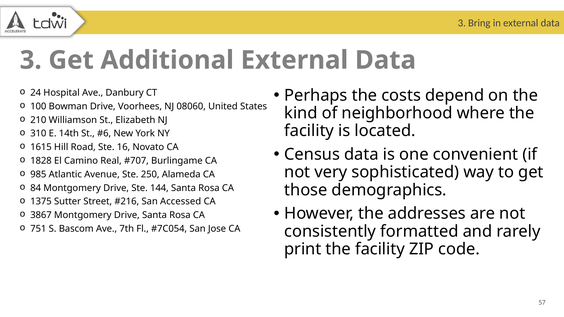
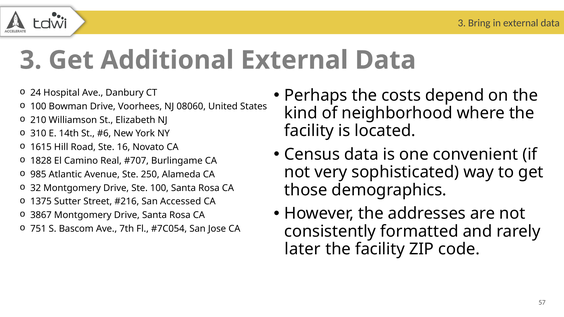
84: 84 -> 32
Ste 144: 144 -> 100
print: print -> later
